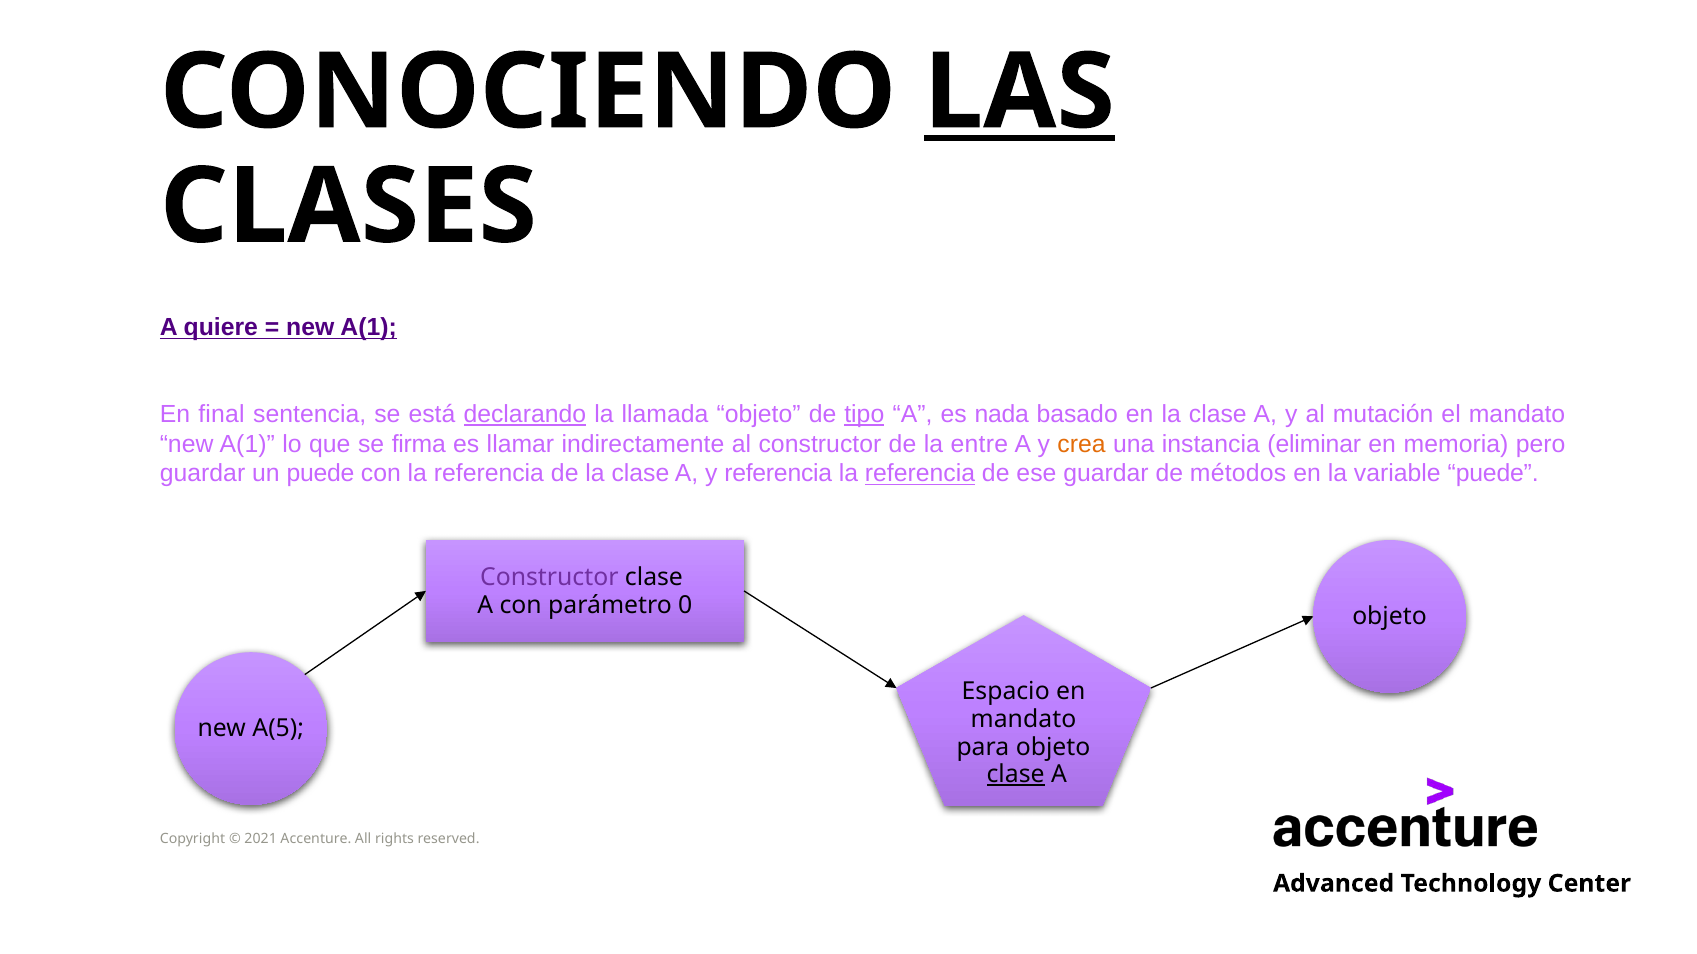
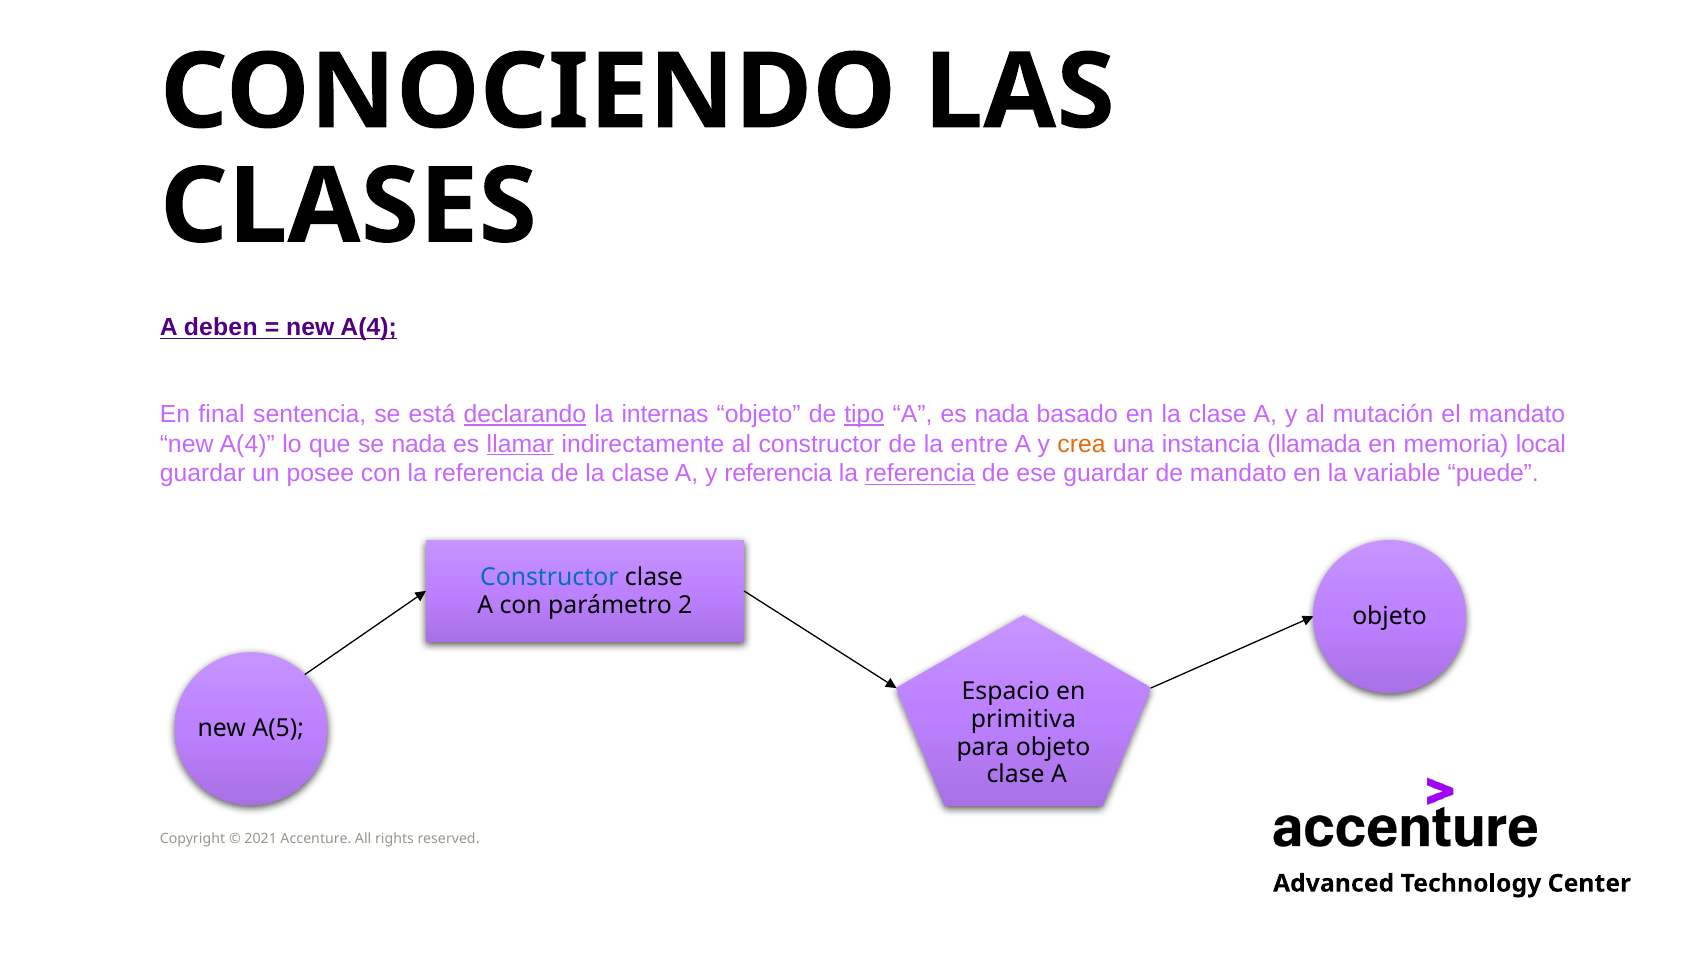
LAS underline: present -> none
quiere: quiere -> deben
A(1 at (369, 328): A(1 -> A(4
llamada: llamada -> internas
A(1 at (247, 444): A(1 -> A(4
se firma: firma -> nada
llamar underline: none -> present
eliminar: eliminar -> llamada
pero: pero -> local
un puede: puede -> posee
de métodos: métodos -> mandato
Constructor at (549, 578) colour: purple -> blue
0: 0 -> 2
mandato at (1023, 720): mandato -> primitiva
clase at (1016, 775) underline: present -> none
